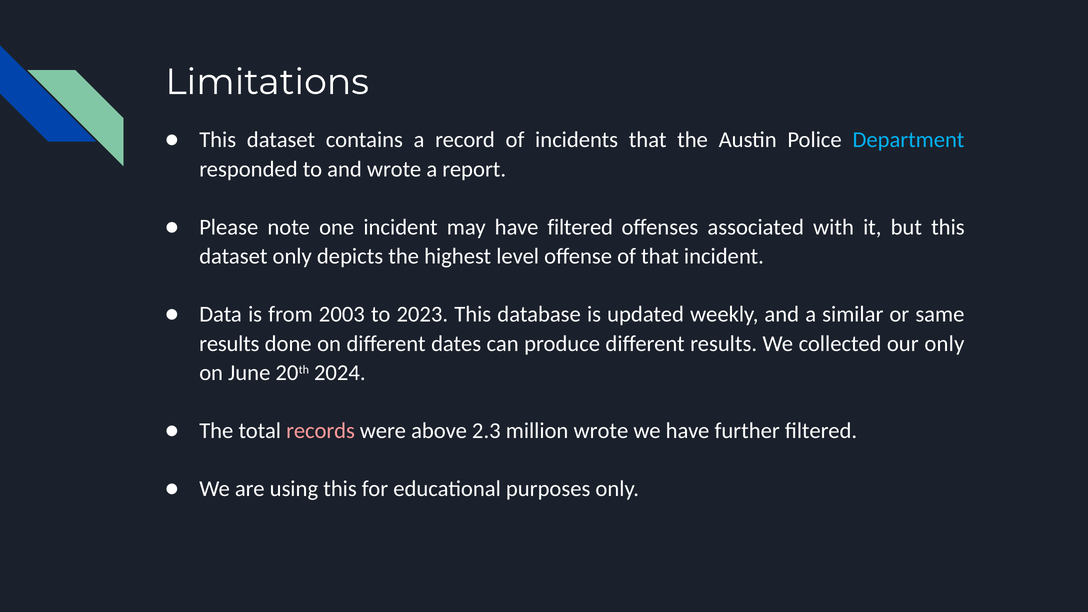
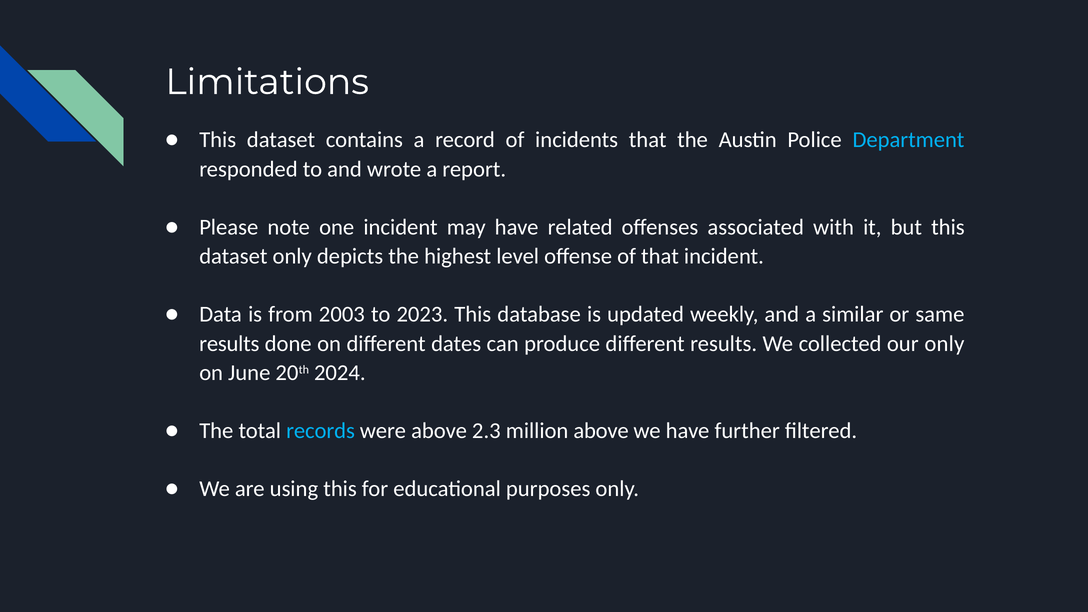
have filtered: filtered -> related
records colour: pink -> light blue
million wrote: wrote -> above
